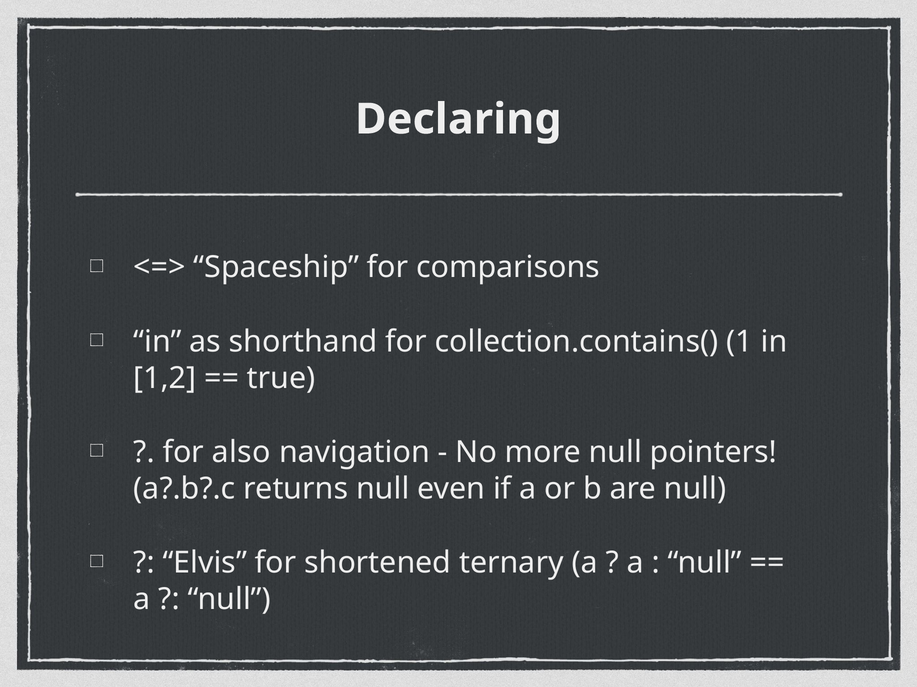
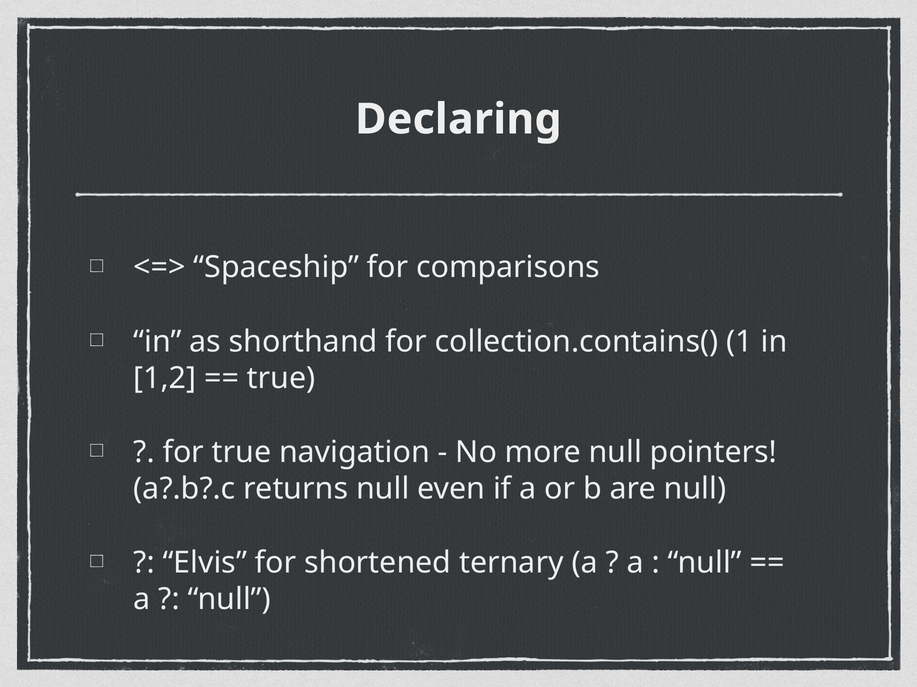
for also: also -> true
